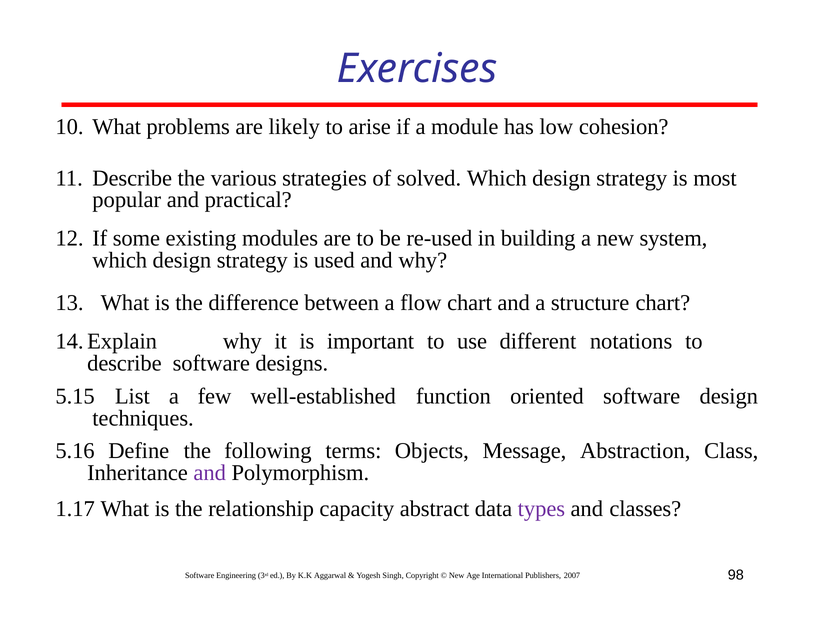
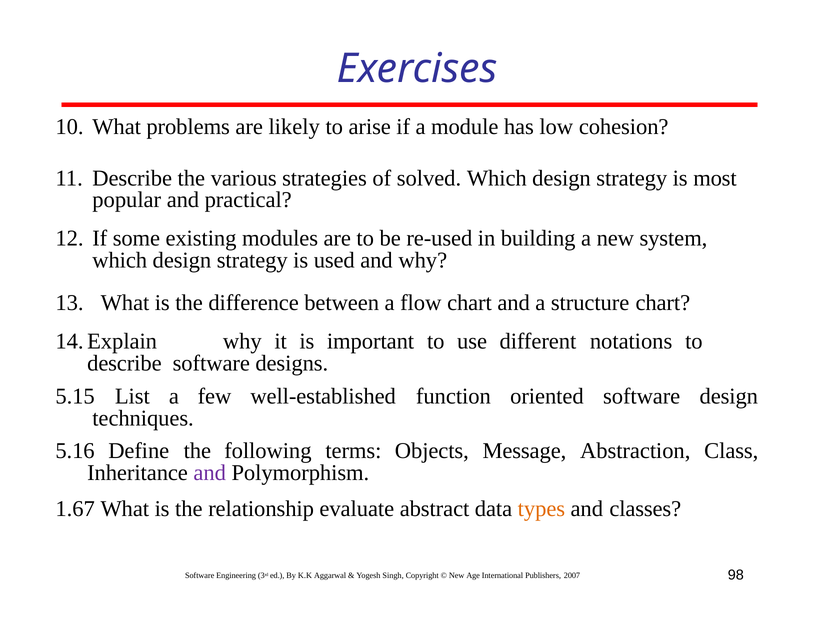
1.17: 1.17 -> 1.67
capacity: capacity -> evaluate
types colour: purple -> orange
